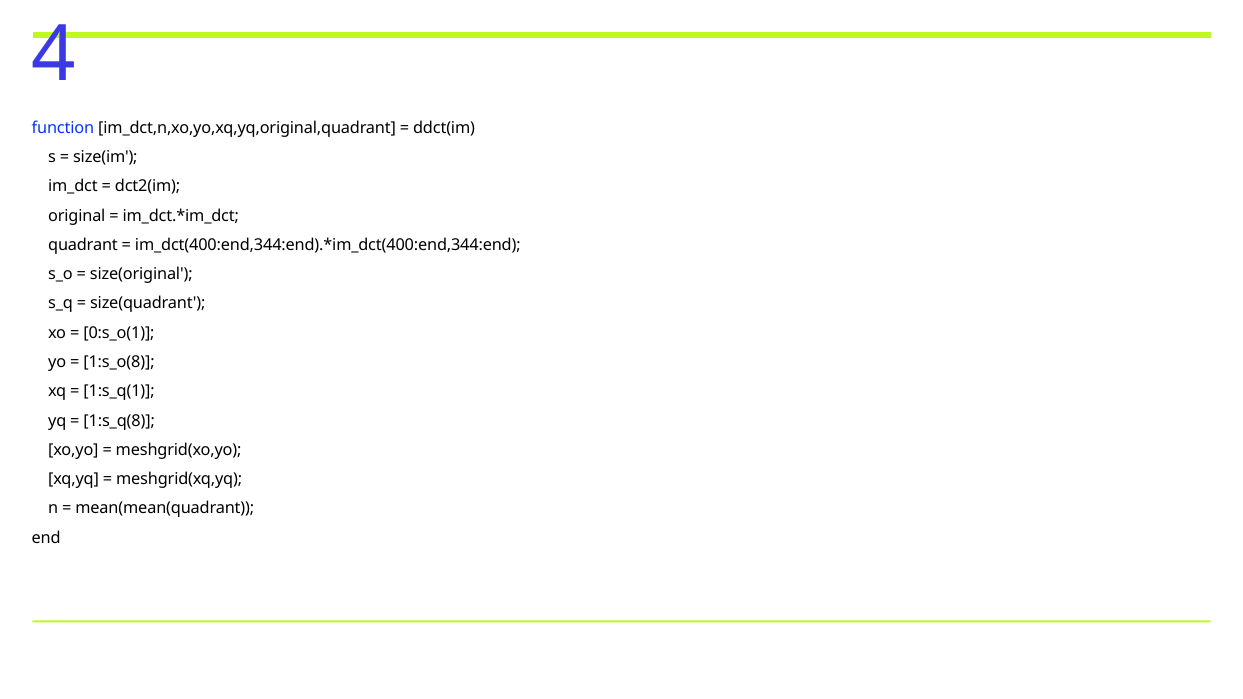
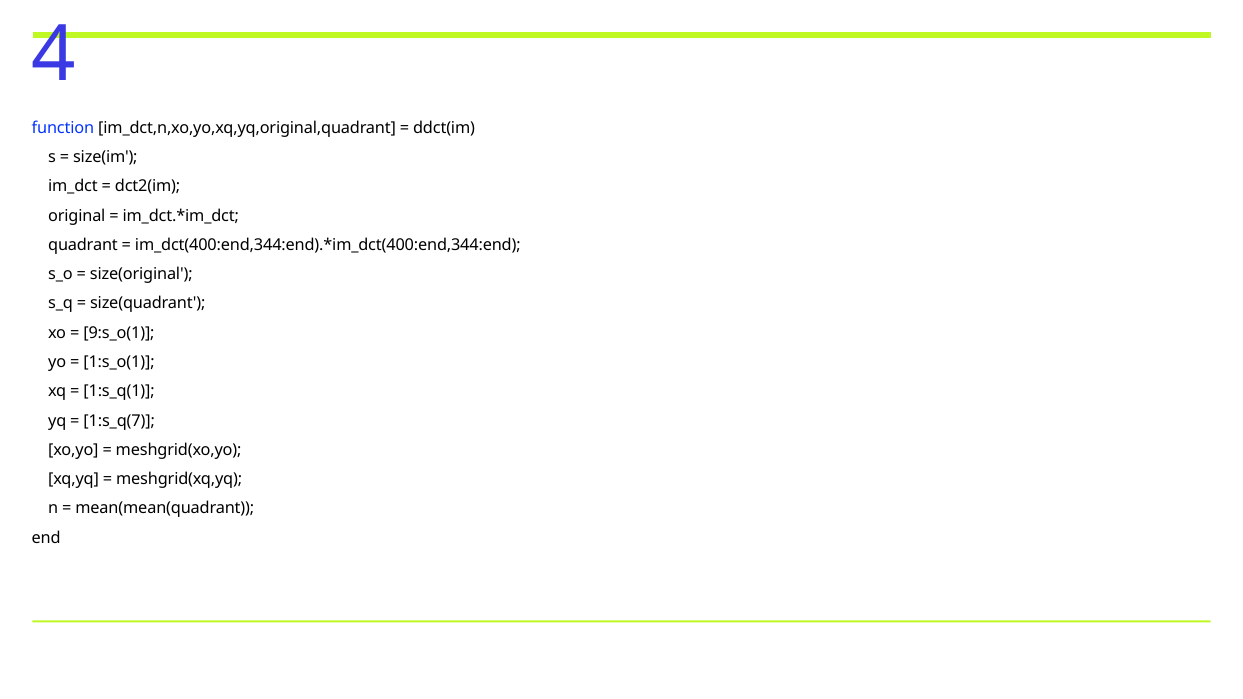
0:s_o(1: 0:s_o(1 -> 9:s_o(1
1:s_o(8: 1:s_o(8 -> 1:s_o(1
1:s_q(8: 1:s_q(8 -> 1:s_q(7
